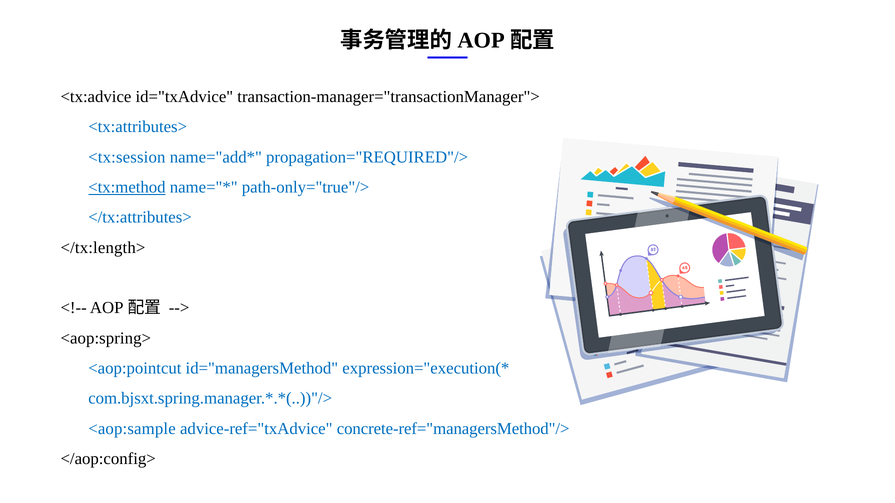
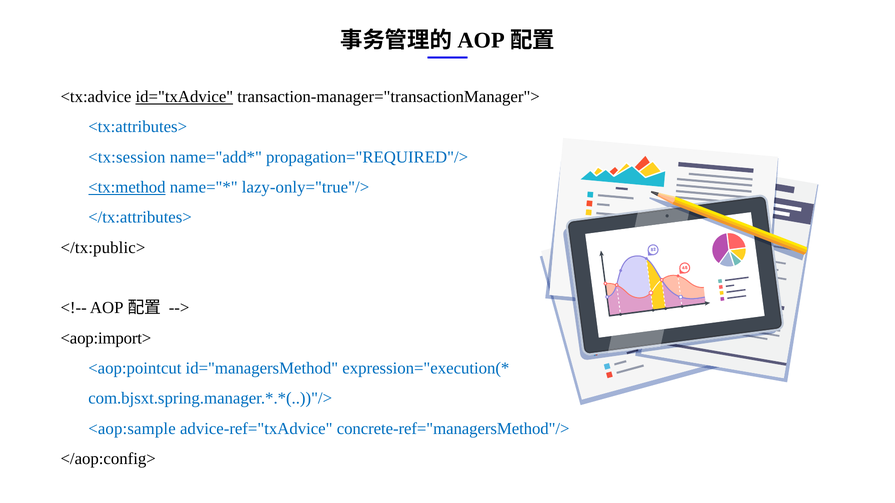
id="txAdvice underline: none -> present
path-only="true"/>: path-only="true"/> -> lazy-only="true"/>
</tx:length>: </tx:length> -> </tx:public>
<aop:spring>: <aop:spring> -> <aop:import>
